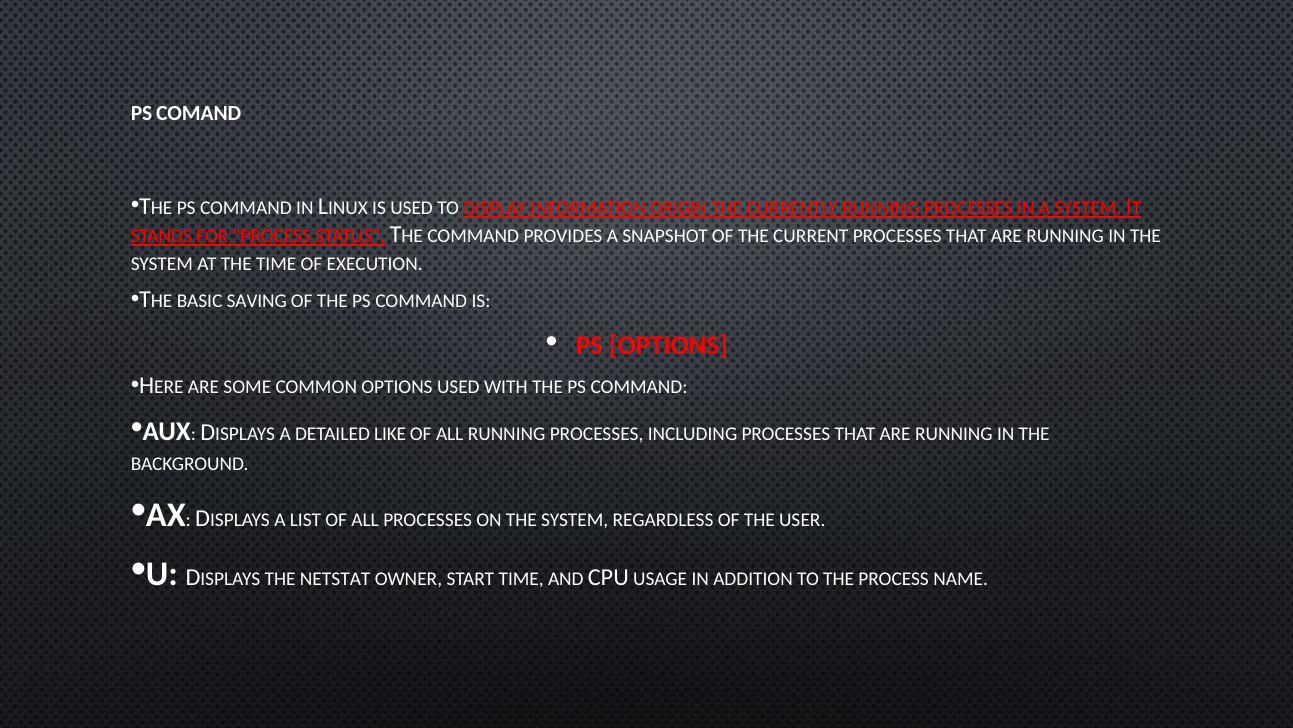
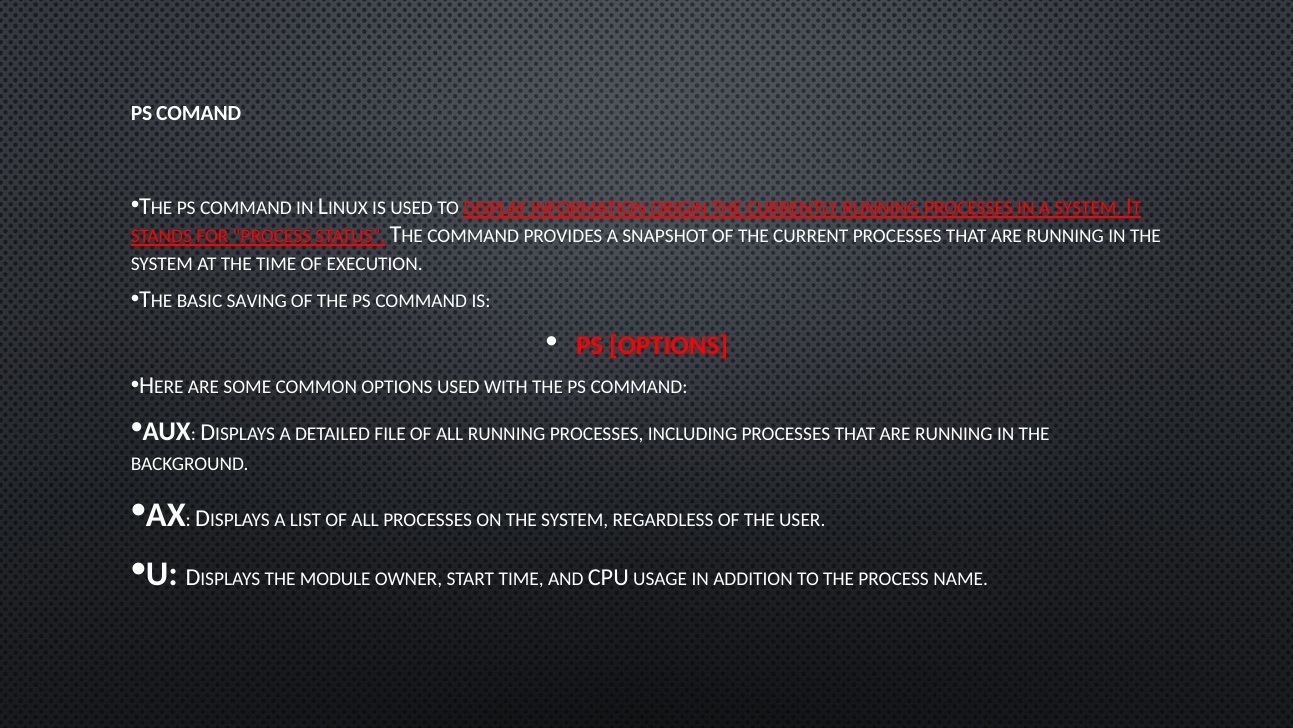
LIKE: LIKE -> FILE
NETSTAT: NETSTAT -> MODULE
